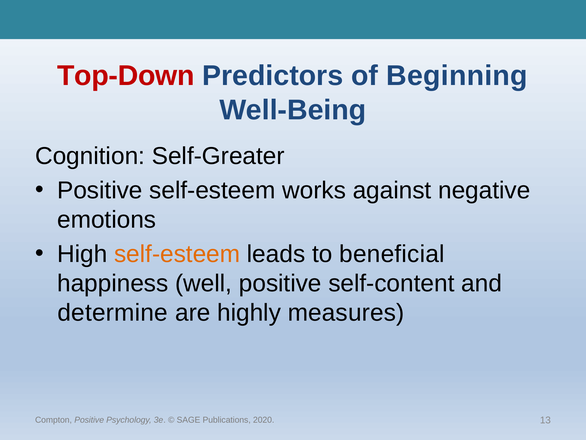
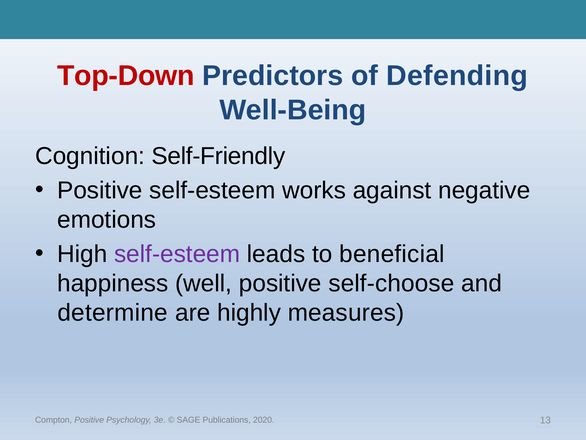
Beginning: Beginning -> Defending
Self-Greater: Self-Greater -> Self-Friendly
self-esteem at (177, 254) colour: orange -> purple
self-content: self-content -> self-choose
